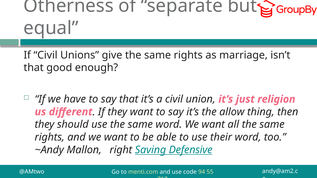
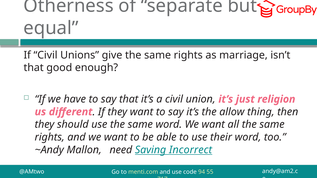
right: right -> need
Defensive: Defensive -> Incorrect
